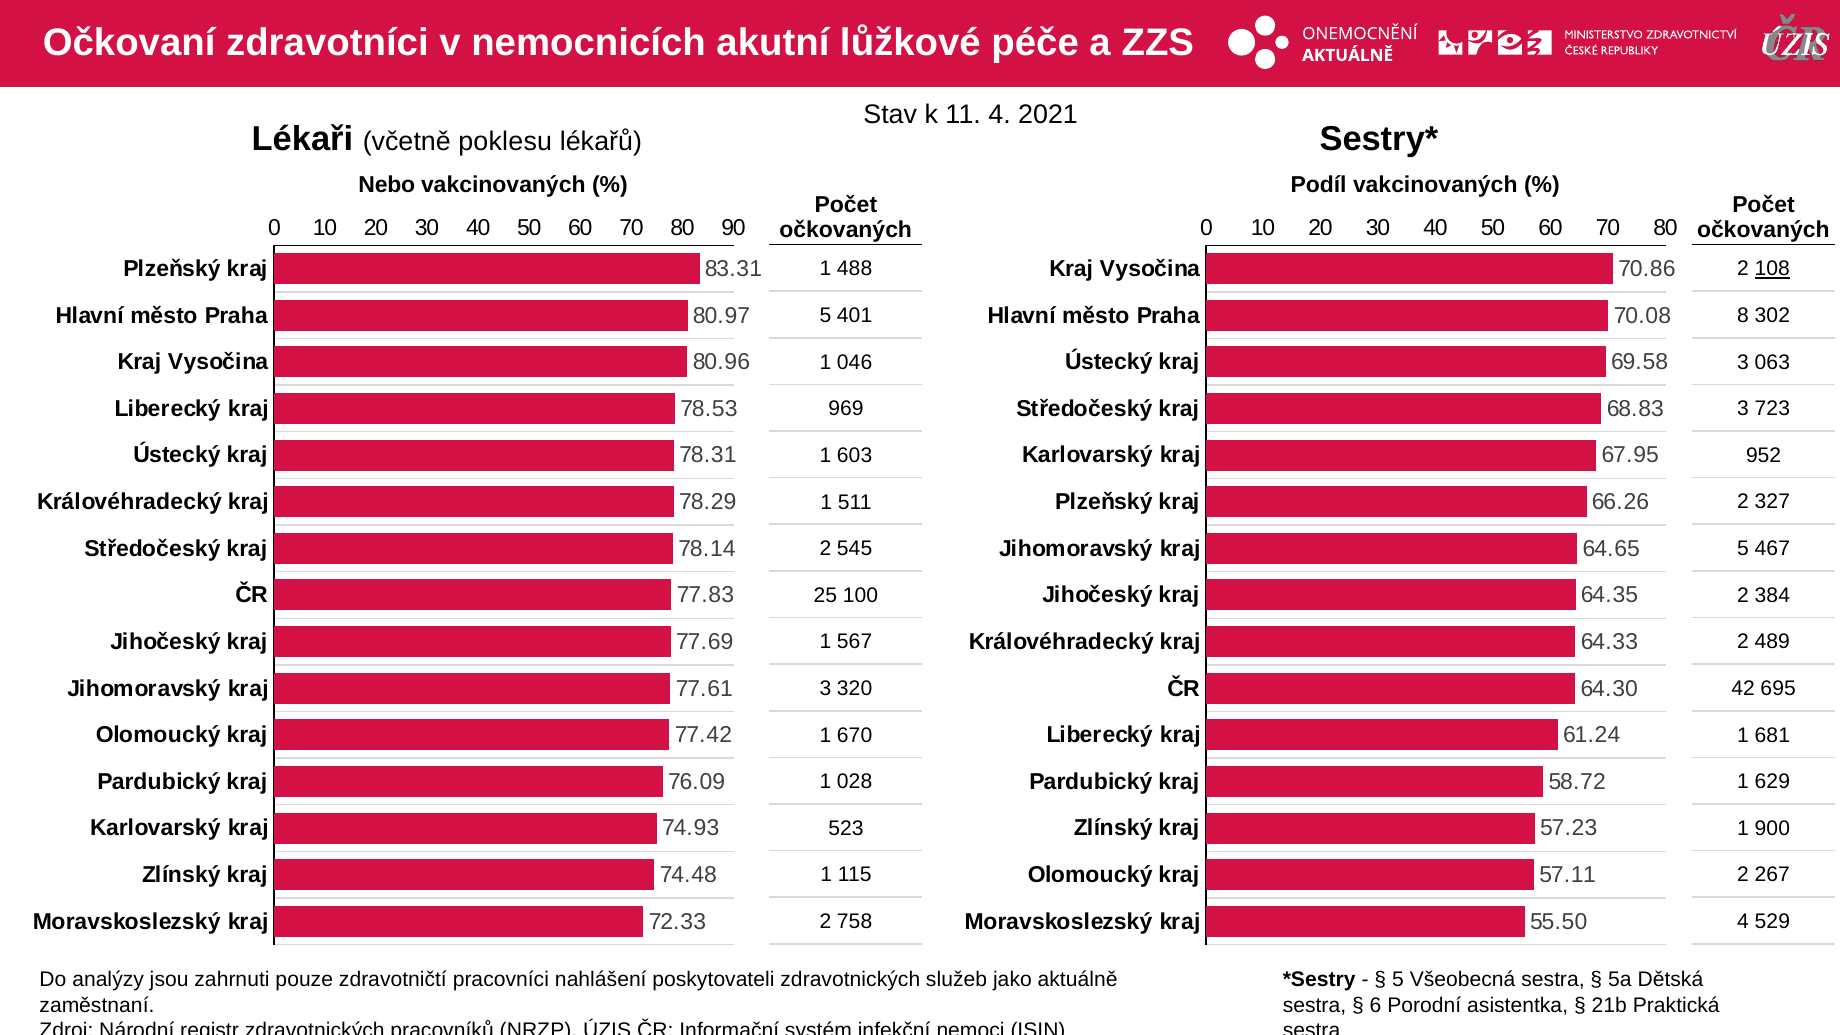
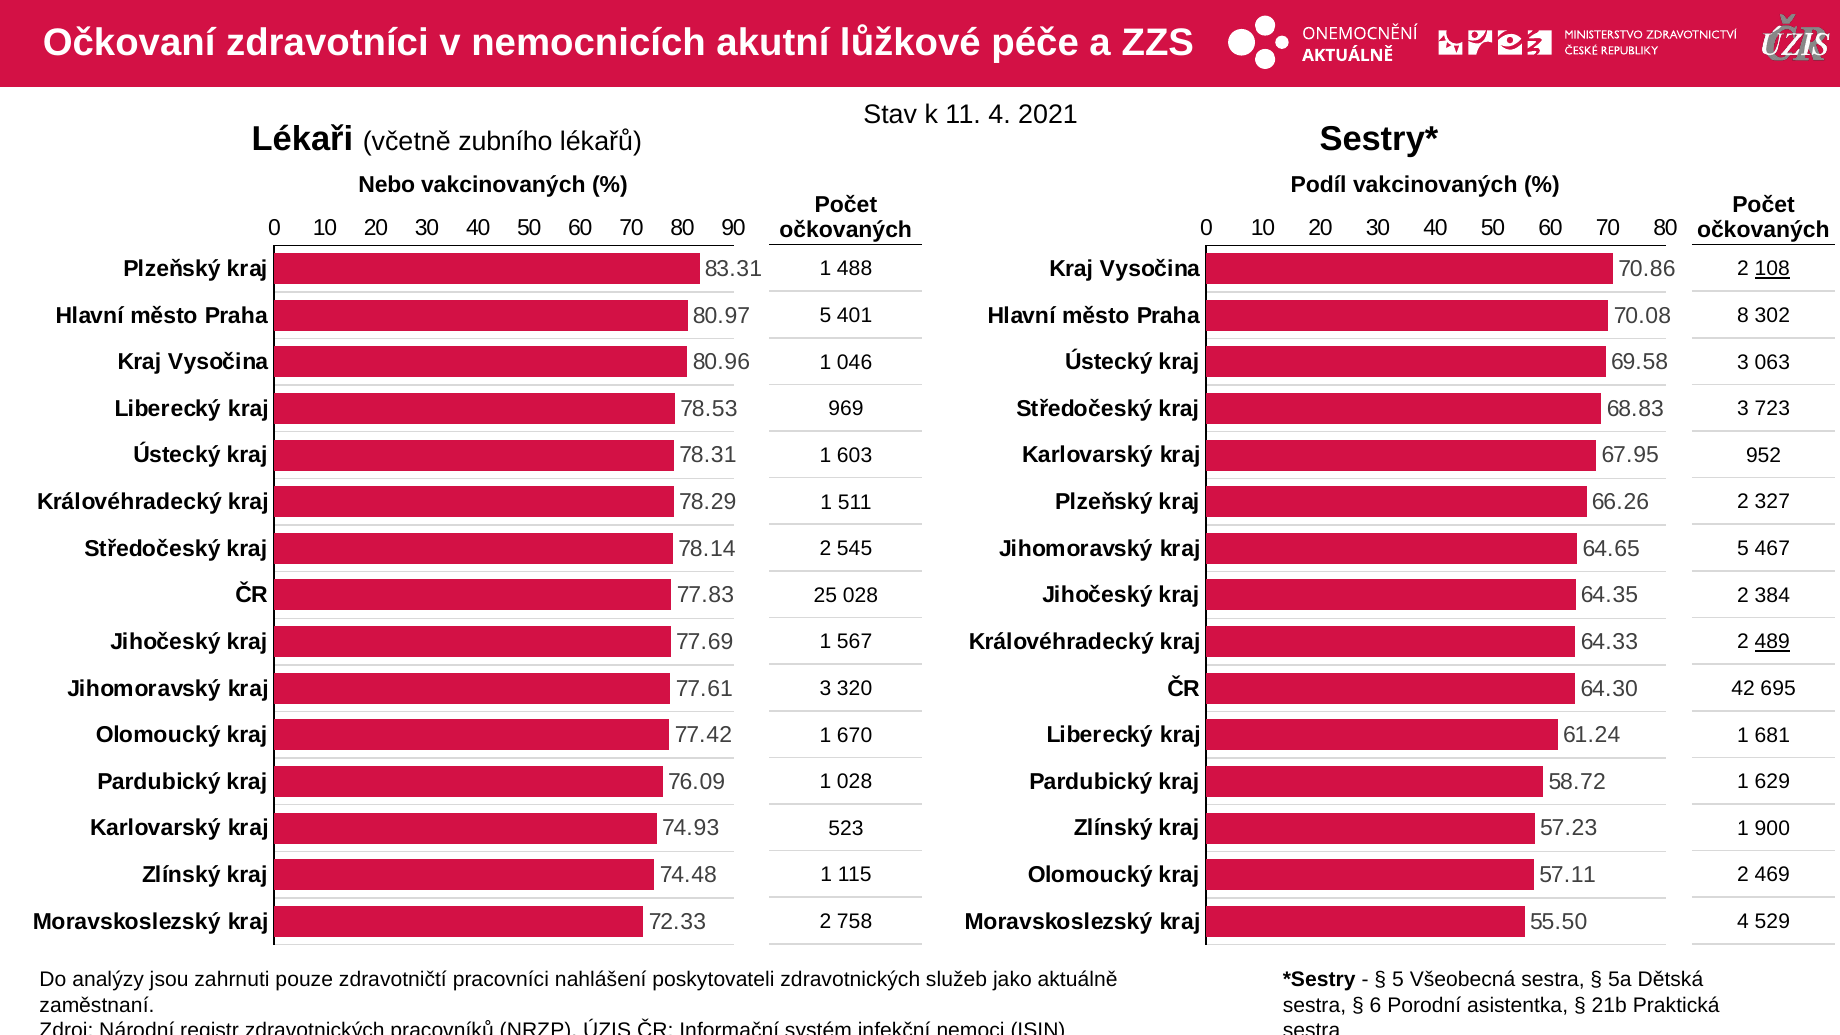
poklesu: poklesu -> zubního
25 100: 100 -> 028
489 underline: none -> present
267: 267 -> 469
